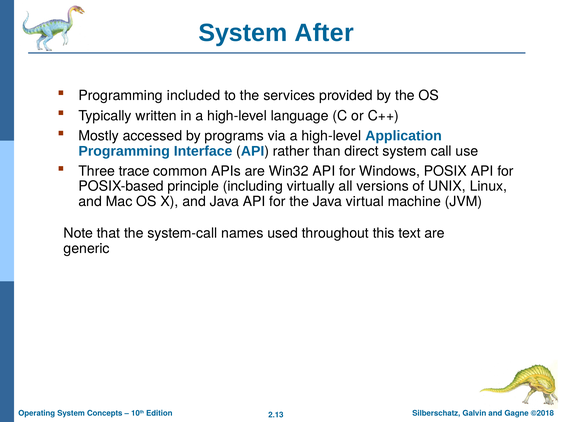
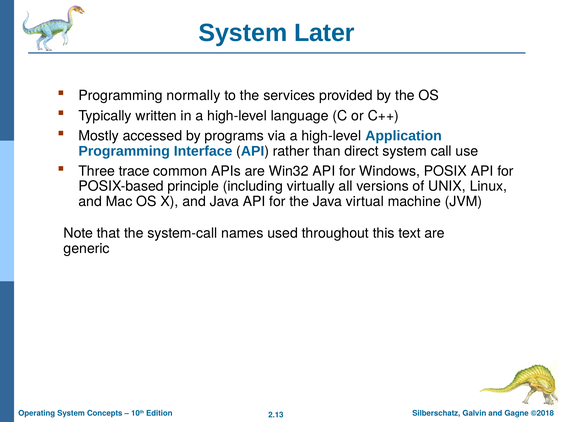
After: After -> Later
included: included -> normally
